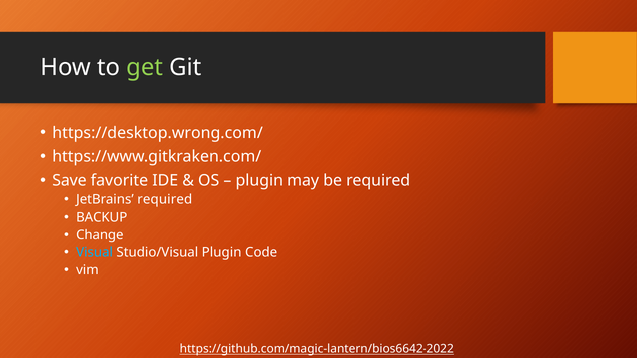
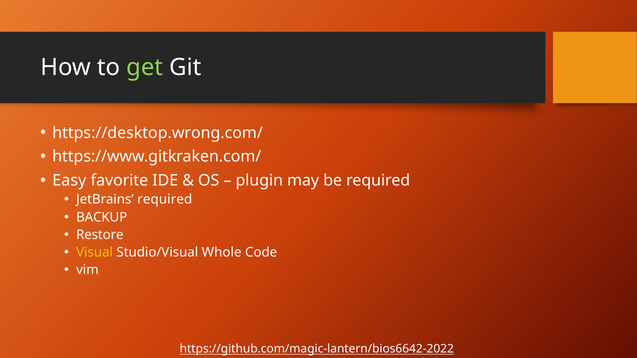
Save: Save -> Easy
Change: Change -> Restore
Visual colour: light blue -> yellow
Studio/Visual Plugin: Plugin -> Whole
